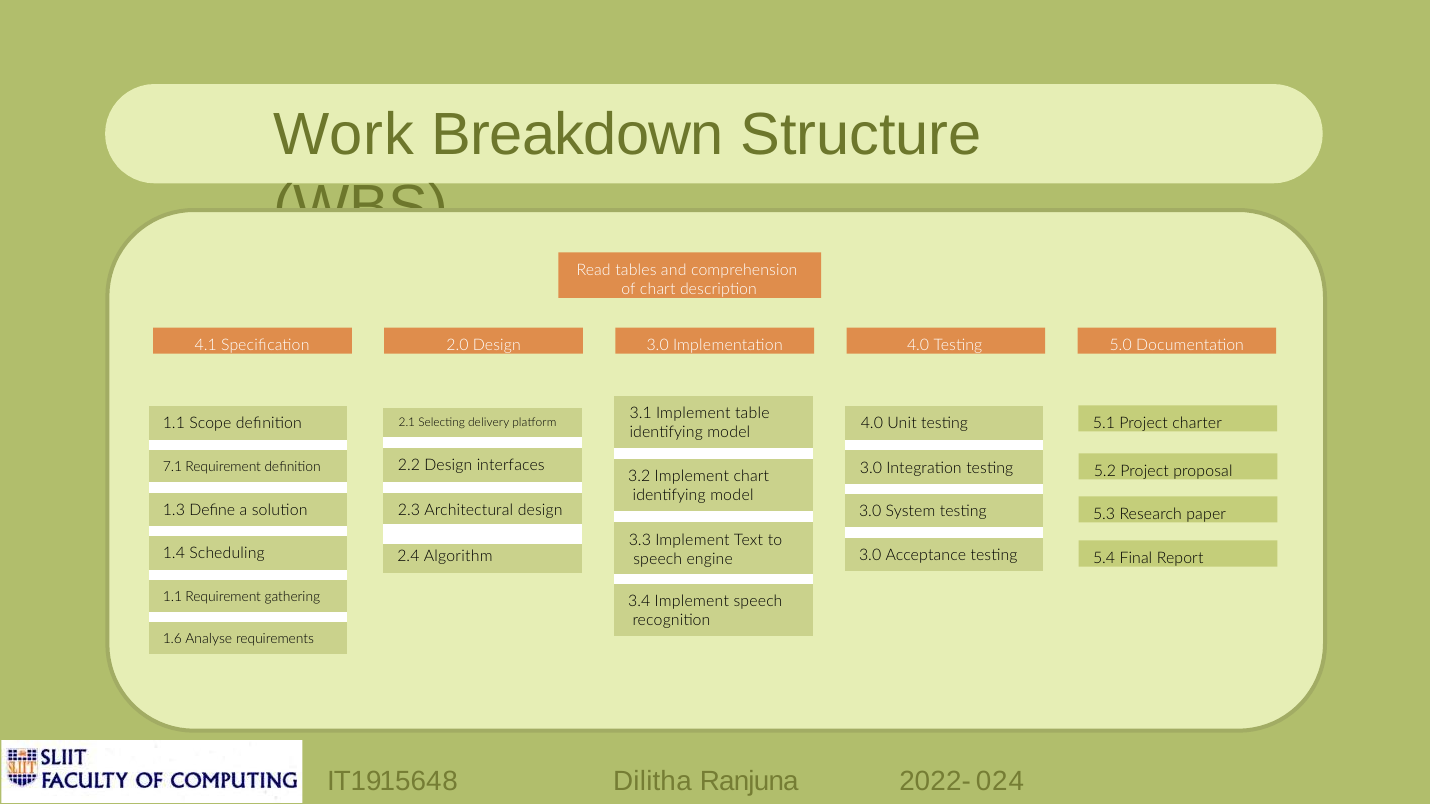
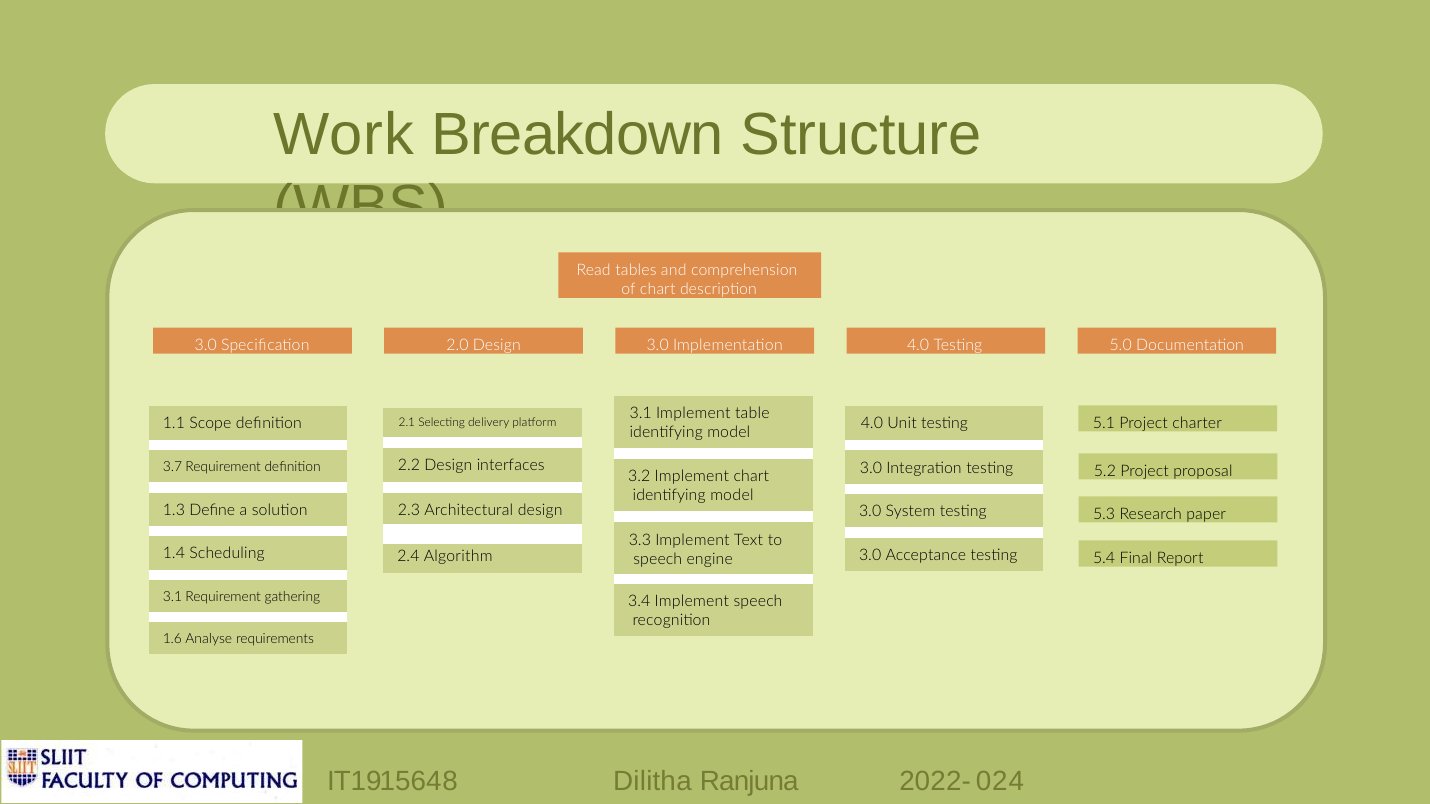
4.1 at (206, 345): 4.1 -> 3.0
7.1: 7.1 -> 3.7
1.1 at (173, 597): 1.1 -> 3.1
